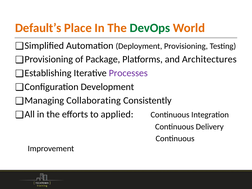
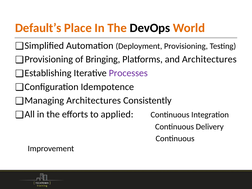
DevOps colour: green -> black
Package: Package -> Bringing
Development: Development -> Idempotence
Collaborating at (94, 101): Collaborating -> Architectures
